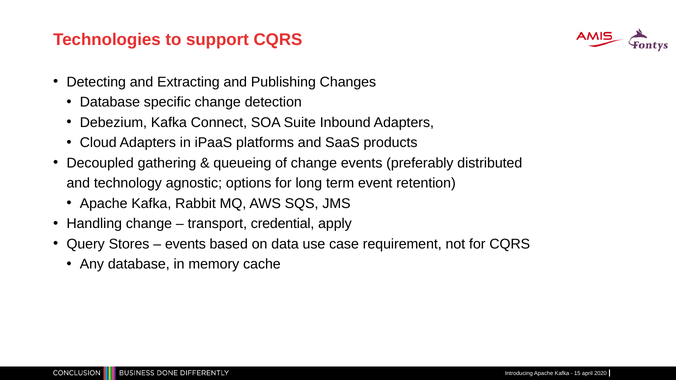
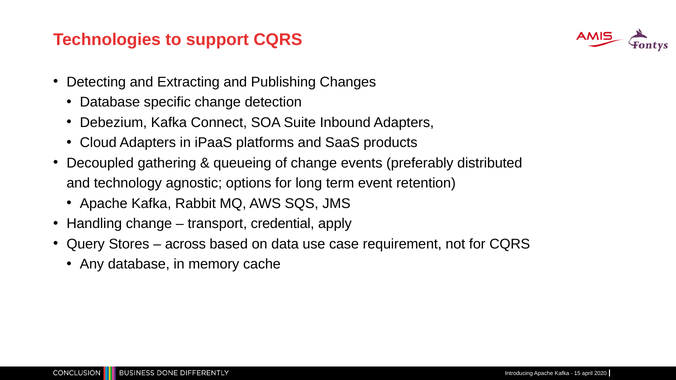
events at (185, 244): events -> across
